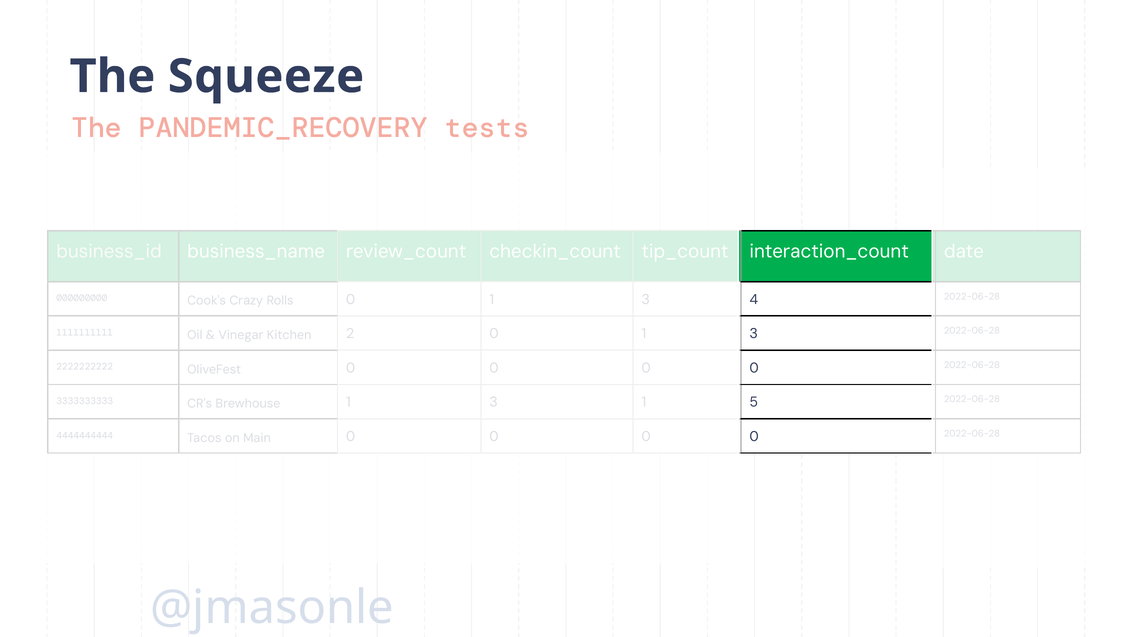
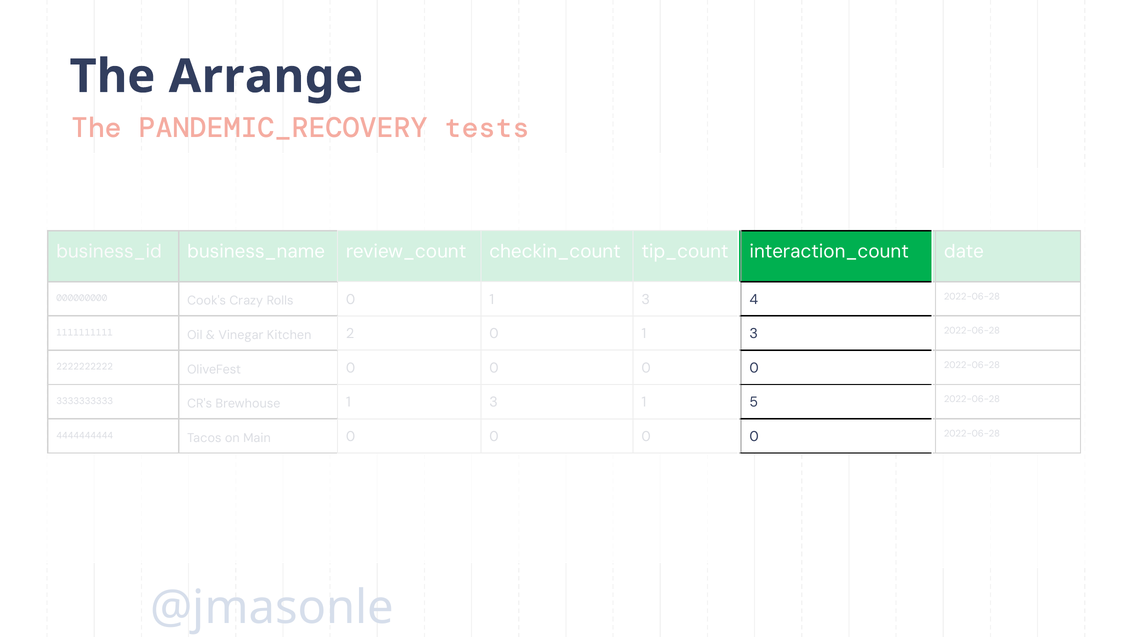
Squeeze: Squeeze -> Arrange
